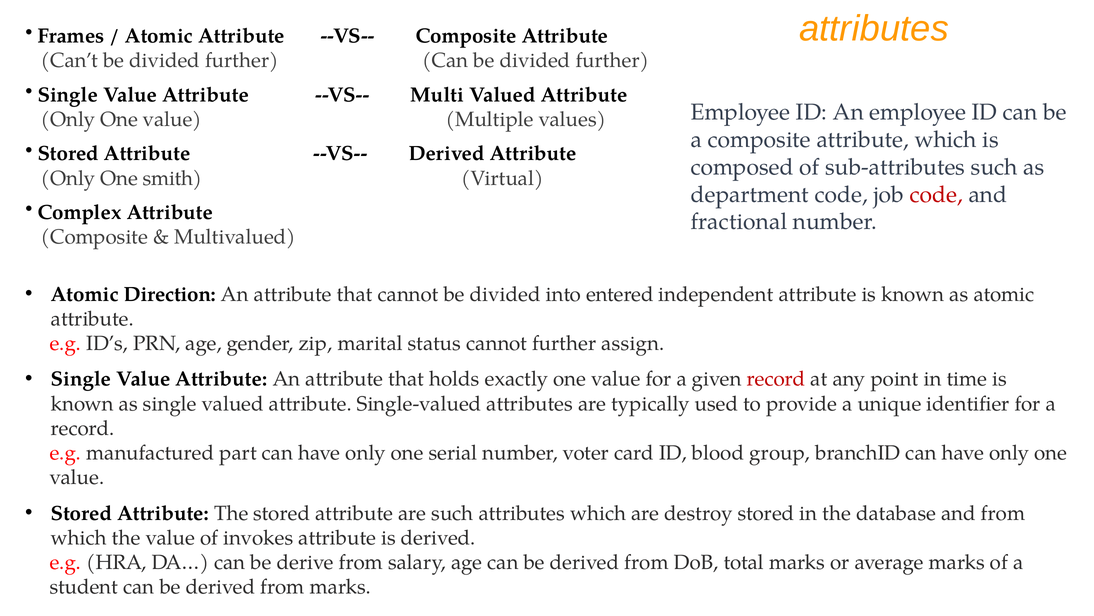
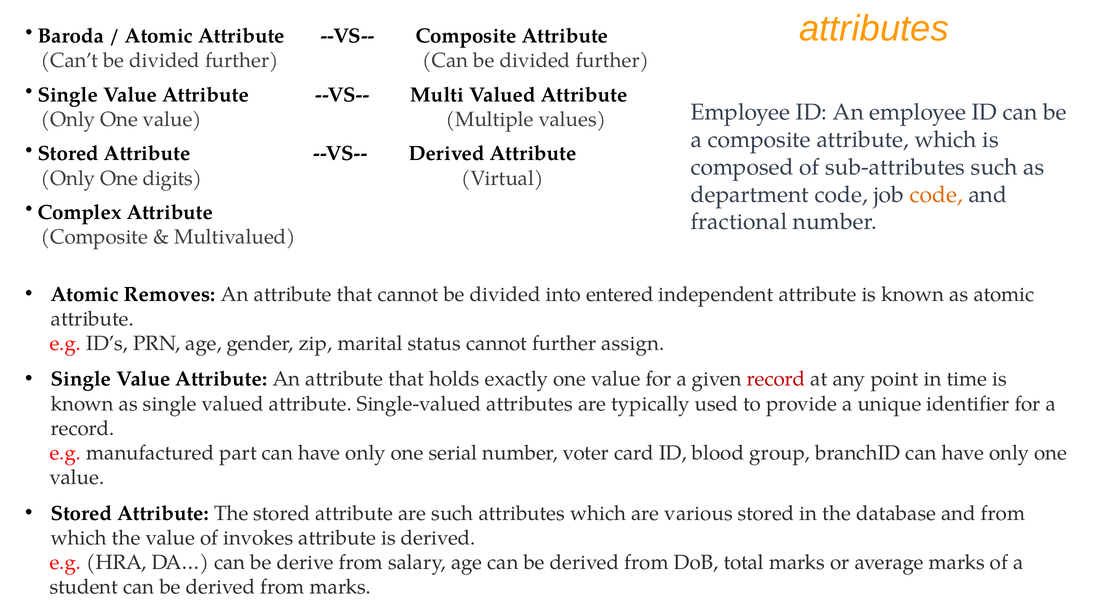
Frames: Frames -> Baroda
smith: smith -> digits
code at (936, 194) colour: red -> orange
Direction: Direction -> Removes
destroy: destroy -> various
